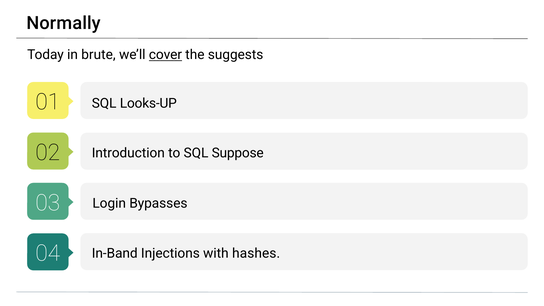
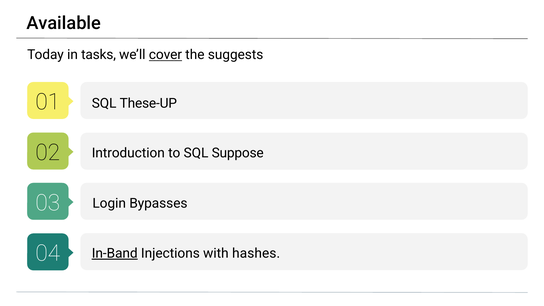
Normally: Normally -> Available
brute: brute -> tasks
Looks-UP: Looks-UP -> These-UP
In-Band underline: none -> present
